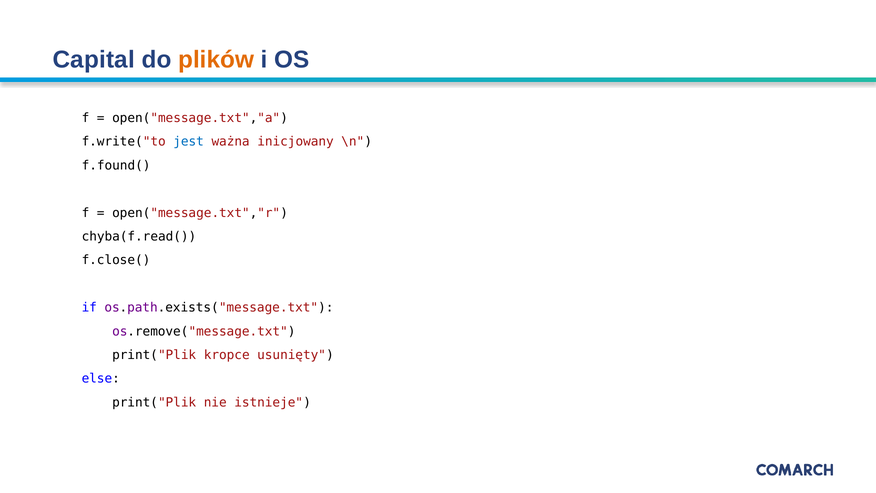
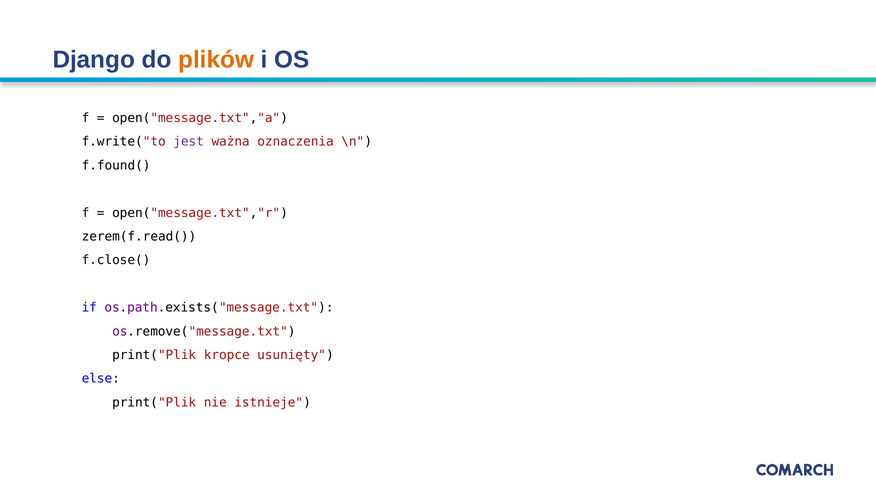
Capital: Capital -> Django
jest colour: blue -> purple
inicjowany: inicjowany -> oznaczenia
chyba(f.read(: chyba(f.read( -> zerem(f.read(
